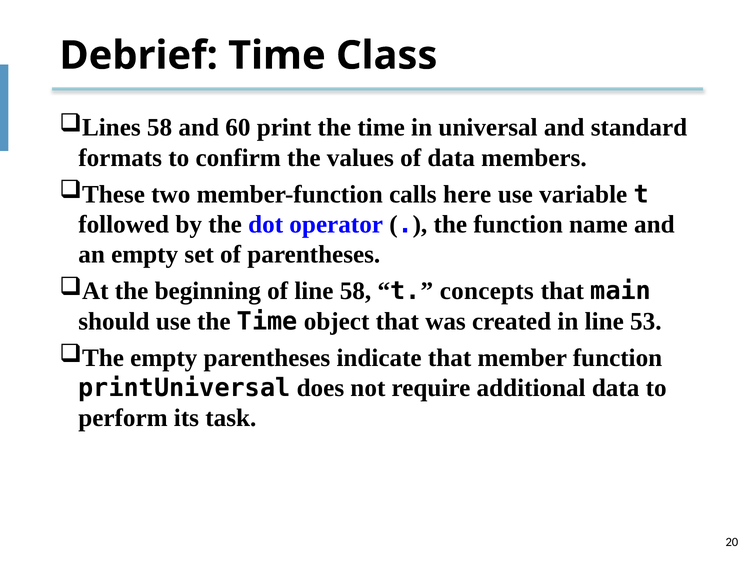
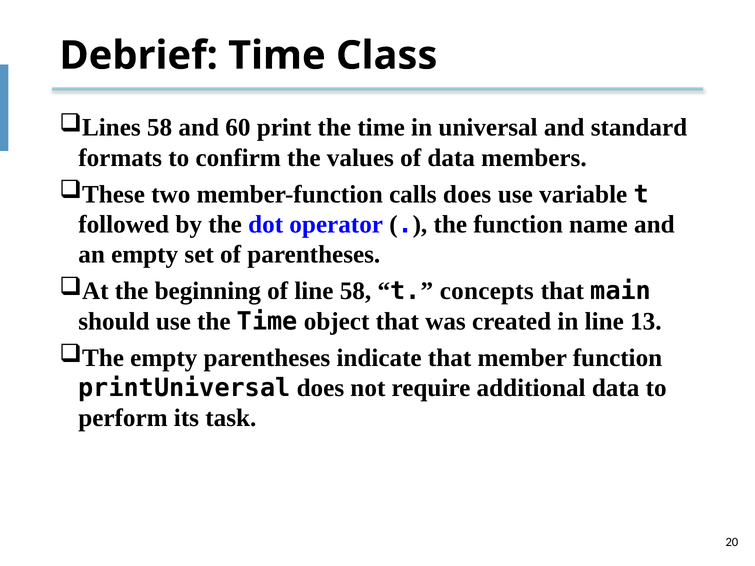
calls here: here -> does
53: 53 -> 13
